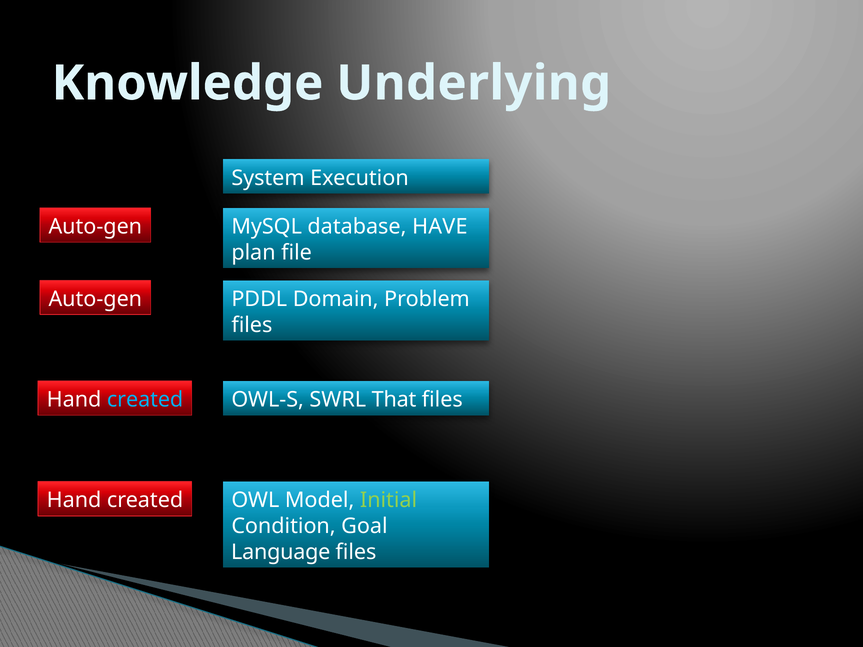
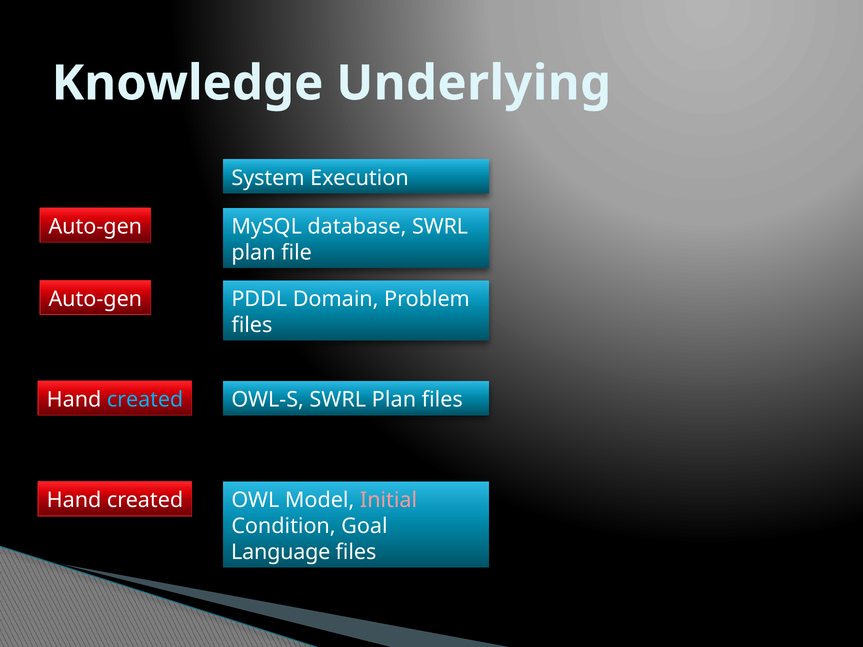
database HAVE: HAVE -> SWRL
OWL-S SWRL That: That -> Plan
Initial colour: light green -> pink
